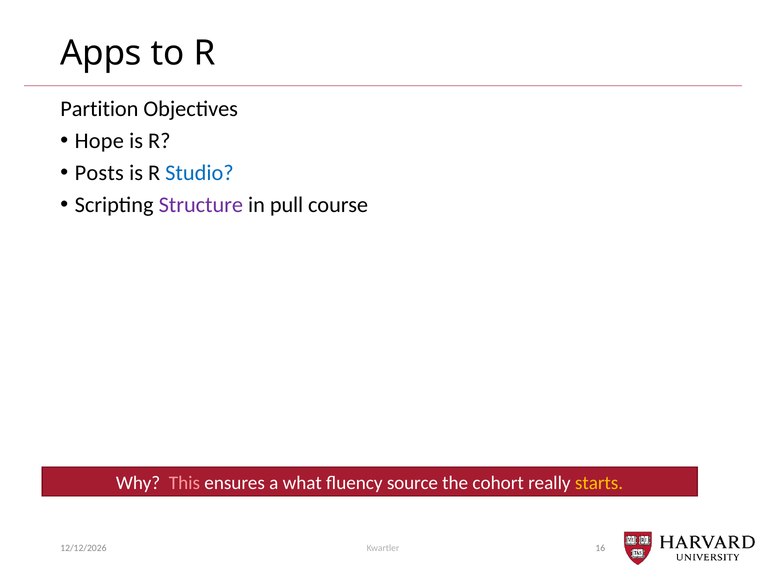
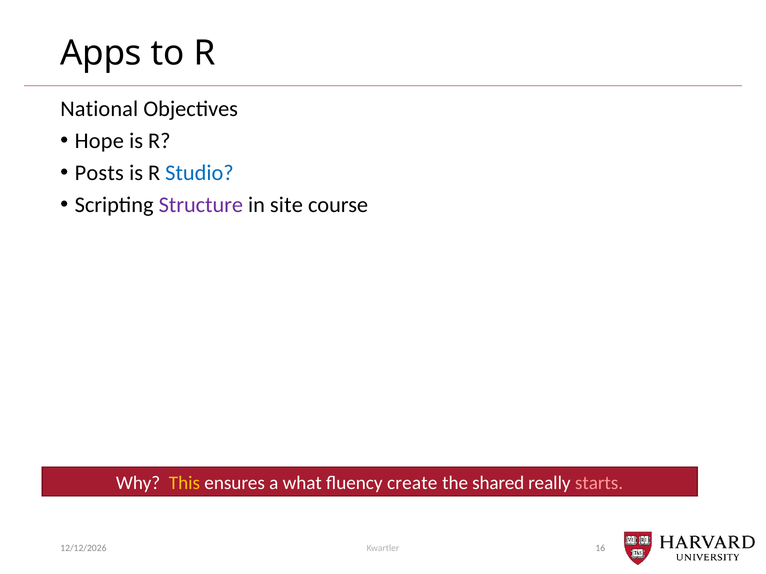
Partition: Partition -> National
pull: pull -> site
This colour: pink -> yellow
source: source -> create
cohort: cohort -> shared
starts colour: yellow -> pink
